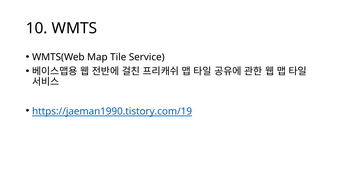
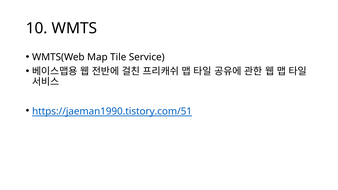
https://jaeman1990.tistory.com/19: https://jaeman1990.tistory.com/19 -> https://jaeman1990.tistory.com/51
